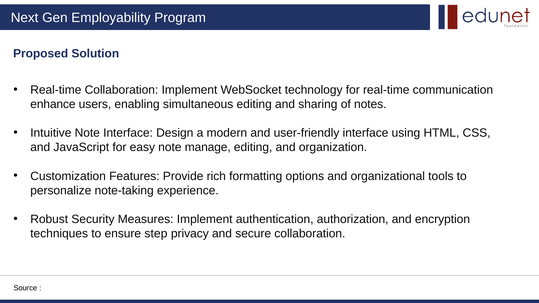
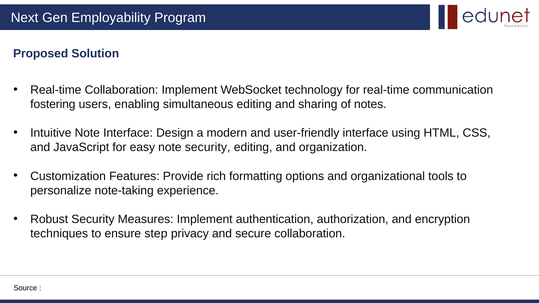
enhance: enhance -> fostering
note manage: manage -> security
